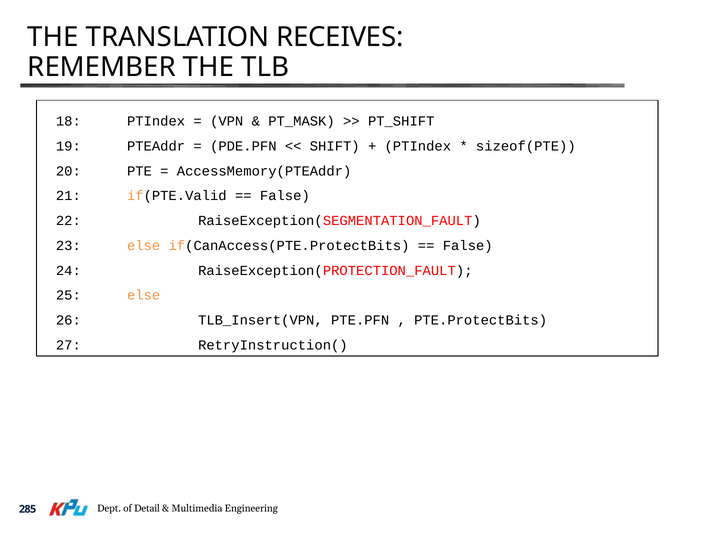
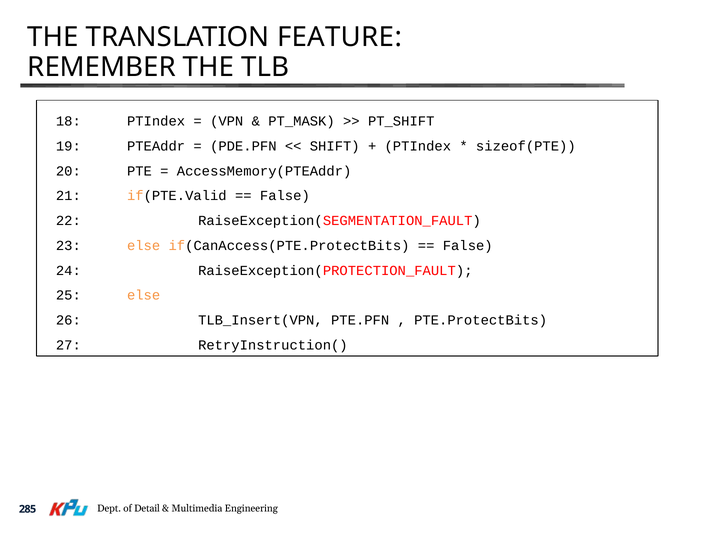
RECEIVES: RECEIVES -> FEATURE
